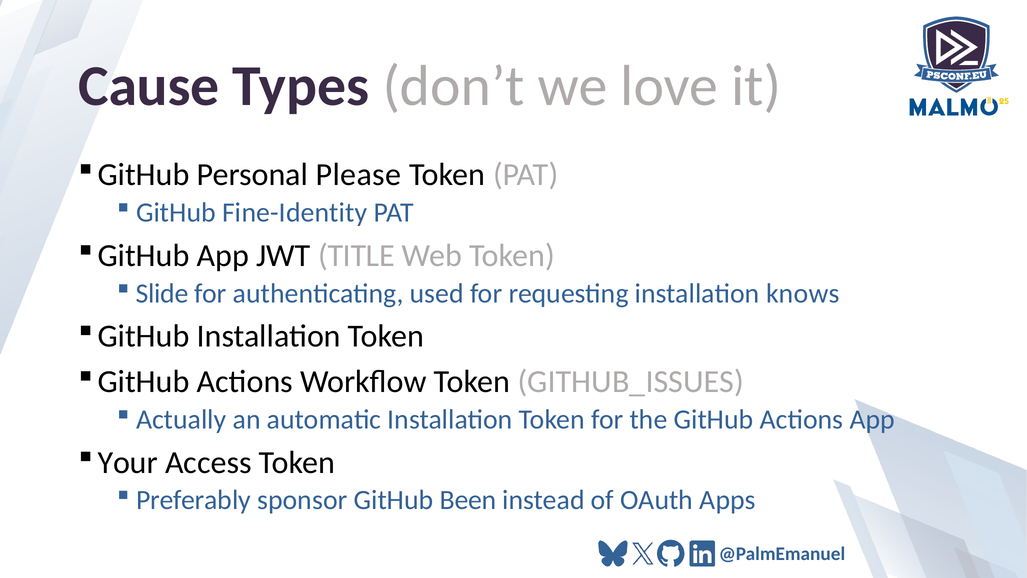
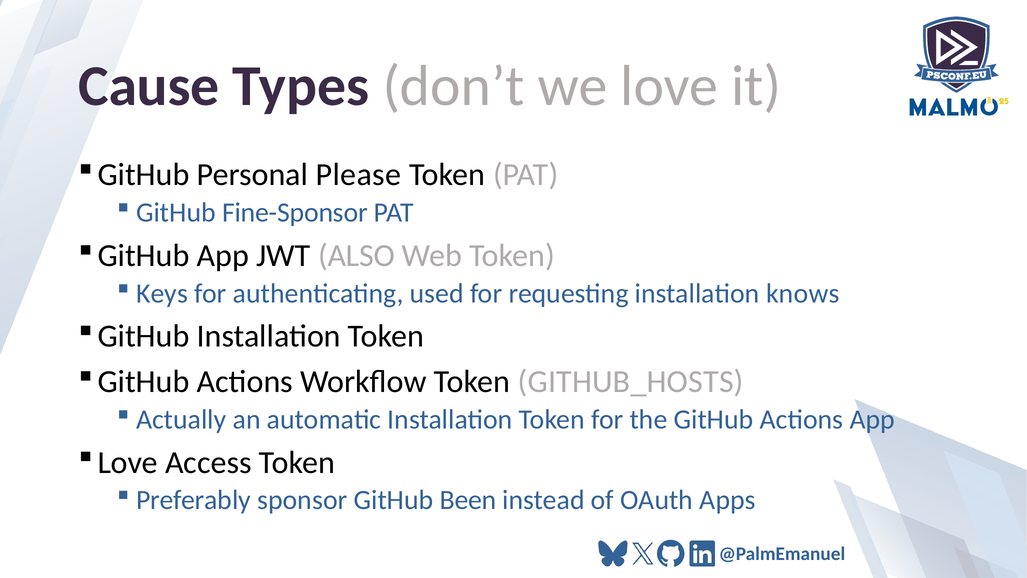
Fine-Identity: Fine-Identity -> Fine-Sponsor
TITLE: TITLE -> ALSO
Slide: Slide -> Keys
GITHUB_ISSUES: GITHUB_ISSUES -> GITHUB_HOSTS
Your at (128, 462): Your -> Love
